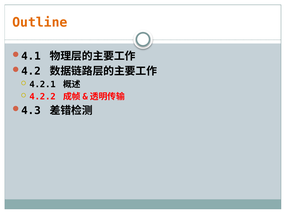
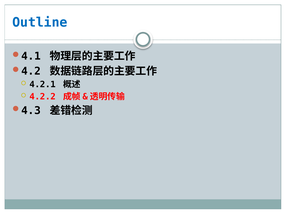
Outline colour: orange -> blue
